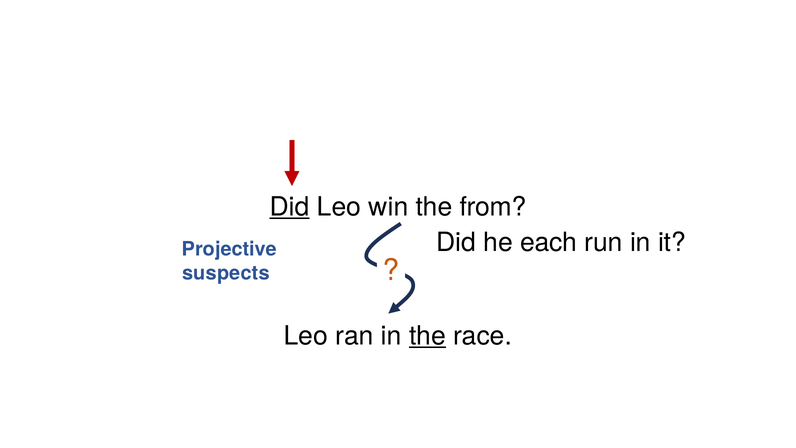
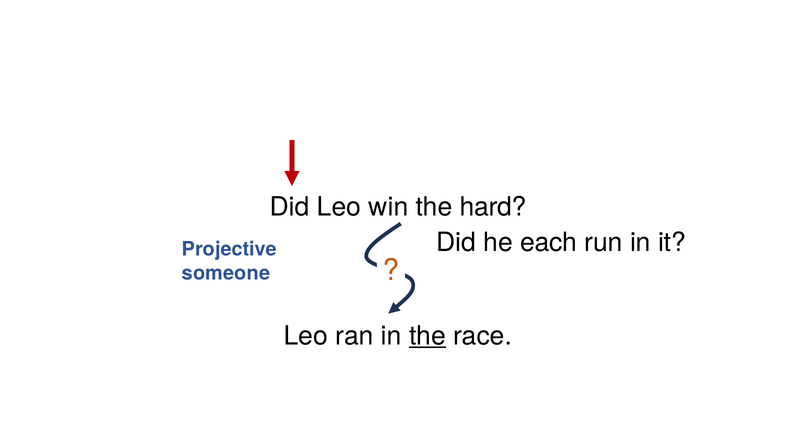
Did at (290, 207) underline: present -> none
from: from -> hard
suspects: suspects -> someone
